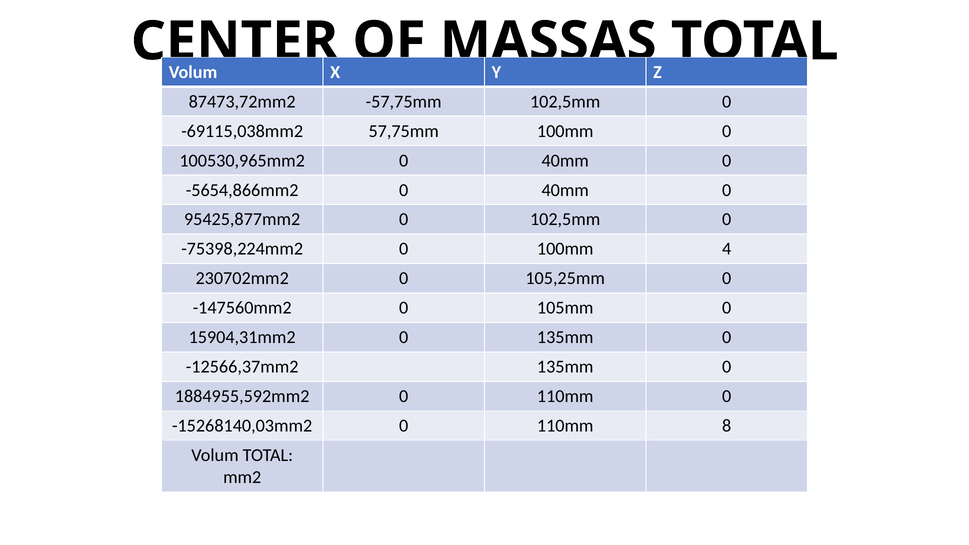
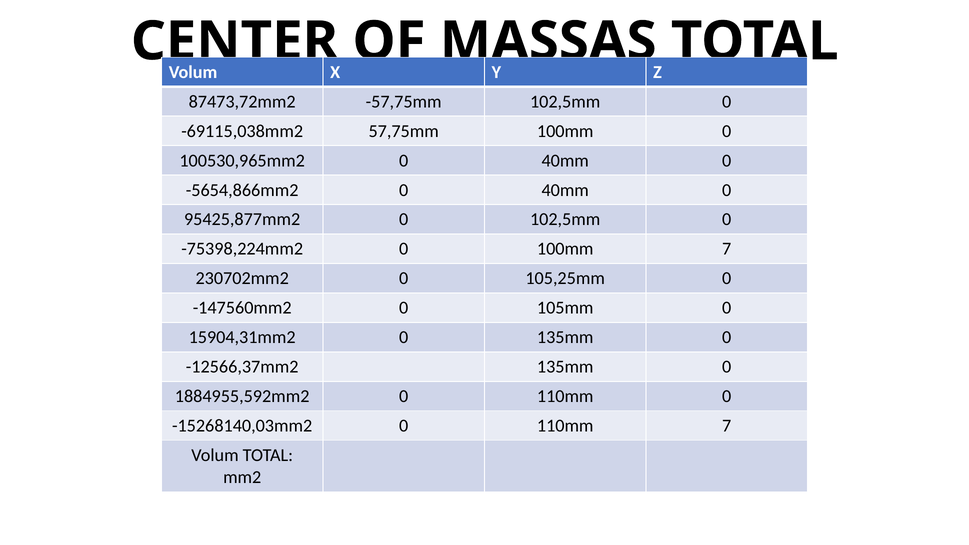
100mm 4: 4 -> 7
110mm 8: 8 -> 7
